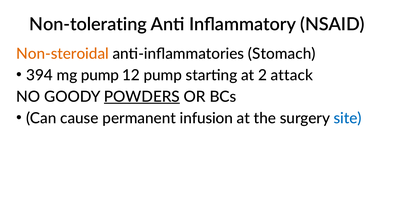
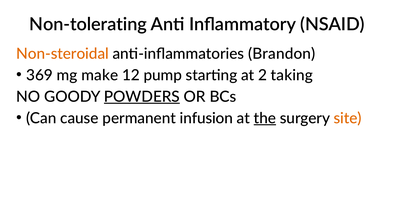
Stomach: Stomach -> Brandon
394: 394 -> 369
mg pump: pump -> make
attack: attack -> taking
the underline: none -> present
site colour: blue -> orange
